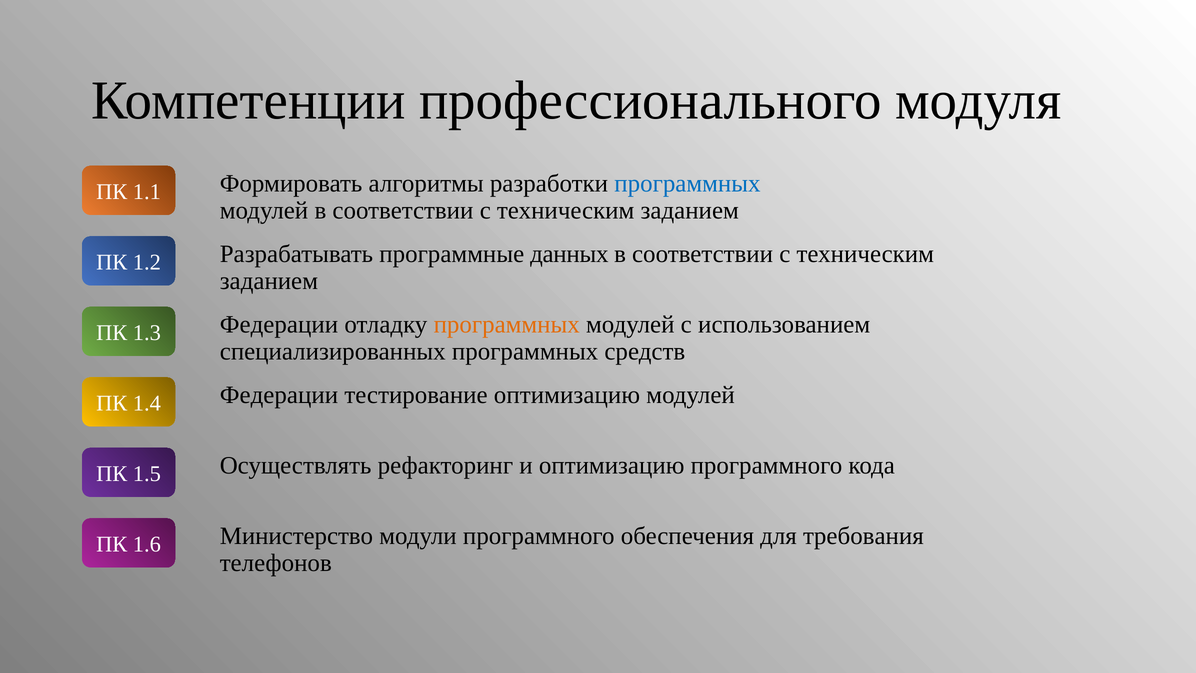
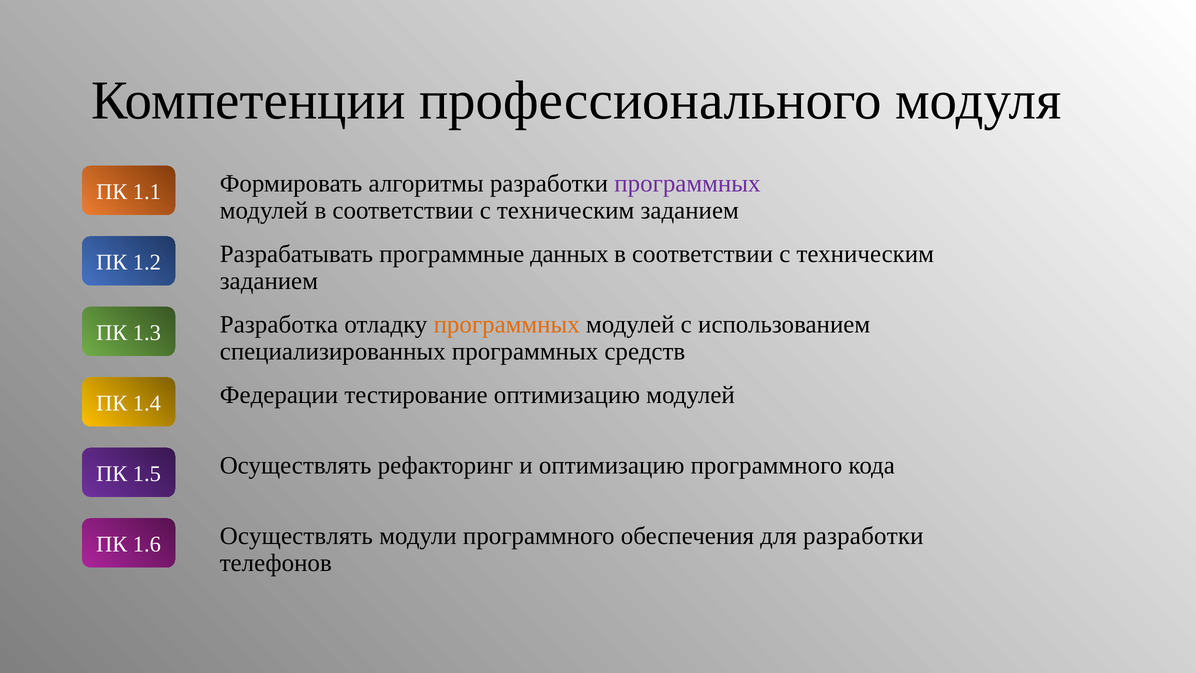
программных at (687, 184) colour: blue -> purple
Федерации at (279, 325): Федерации -> Разработка
Министерство at (296, 536): Министерство -> Осуществлять
для требования: требования -> разработки
